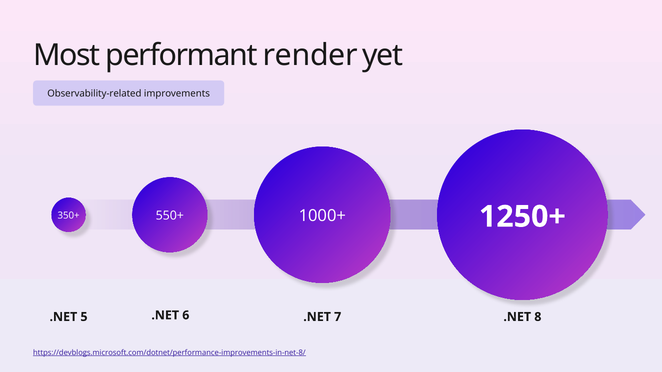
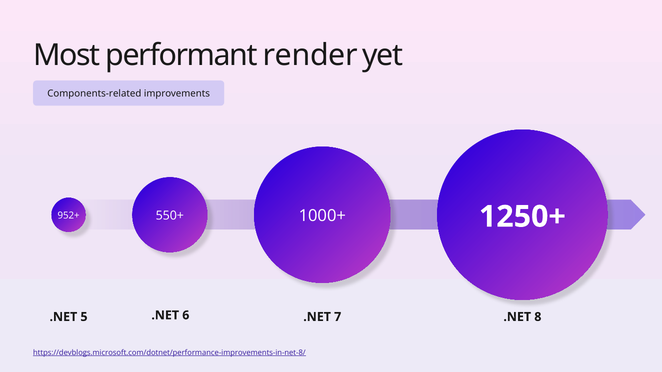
Observability-related: Observability-related -> Components-related
350+: 350+ -> 952+
